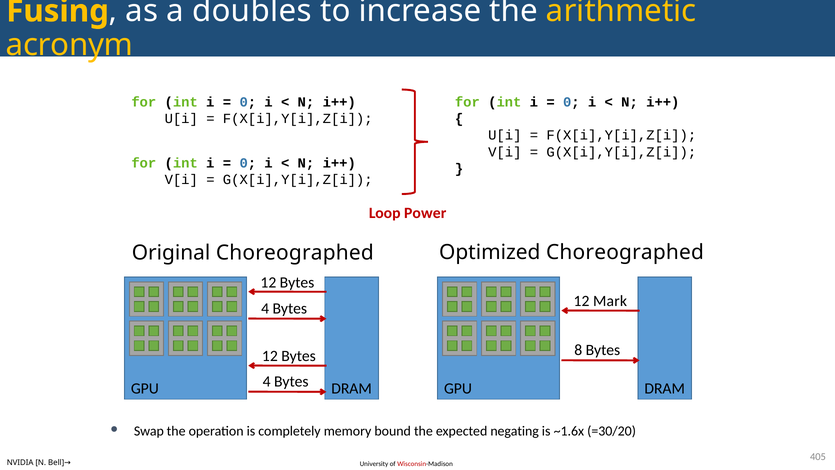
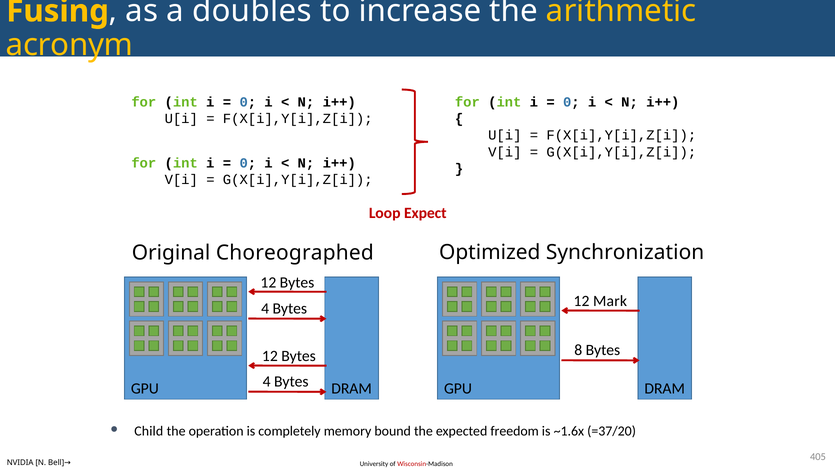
Power: Power -> Expect
Optimized Choreographed: Choreographed -> Synchronization
Swap: Swap -> Child
negating: negating -> freedom
=30/20: =30/20 -> =37/20
